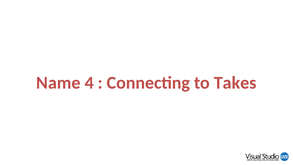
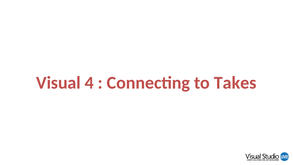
Name: Name -> Visual
